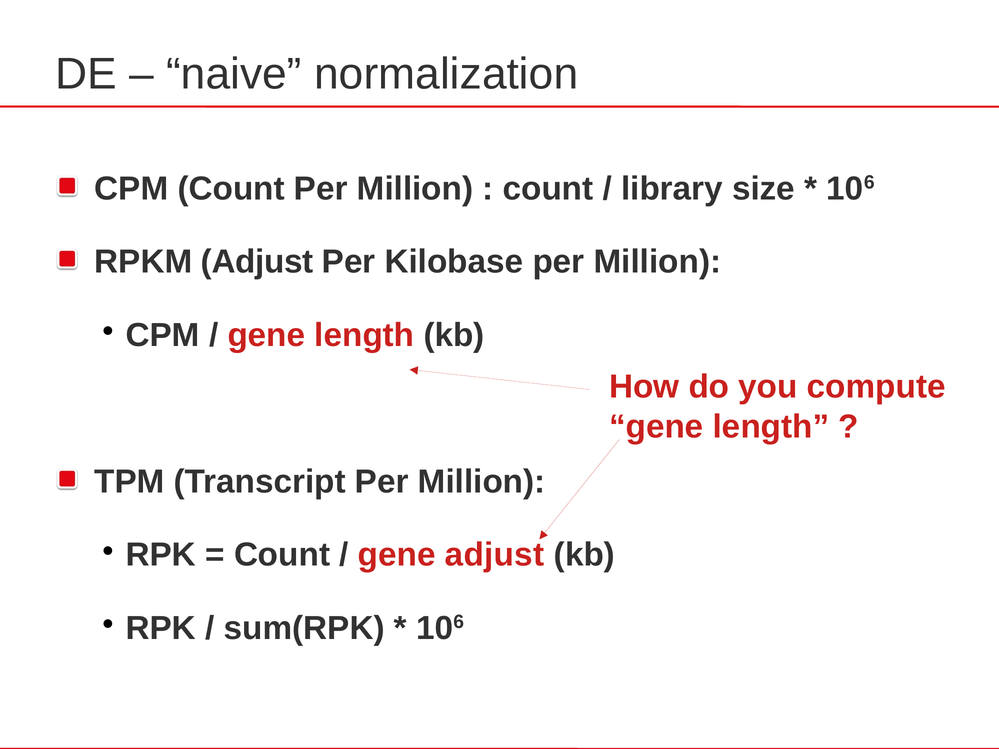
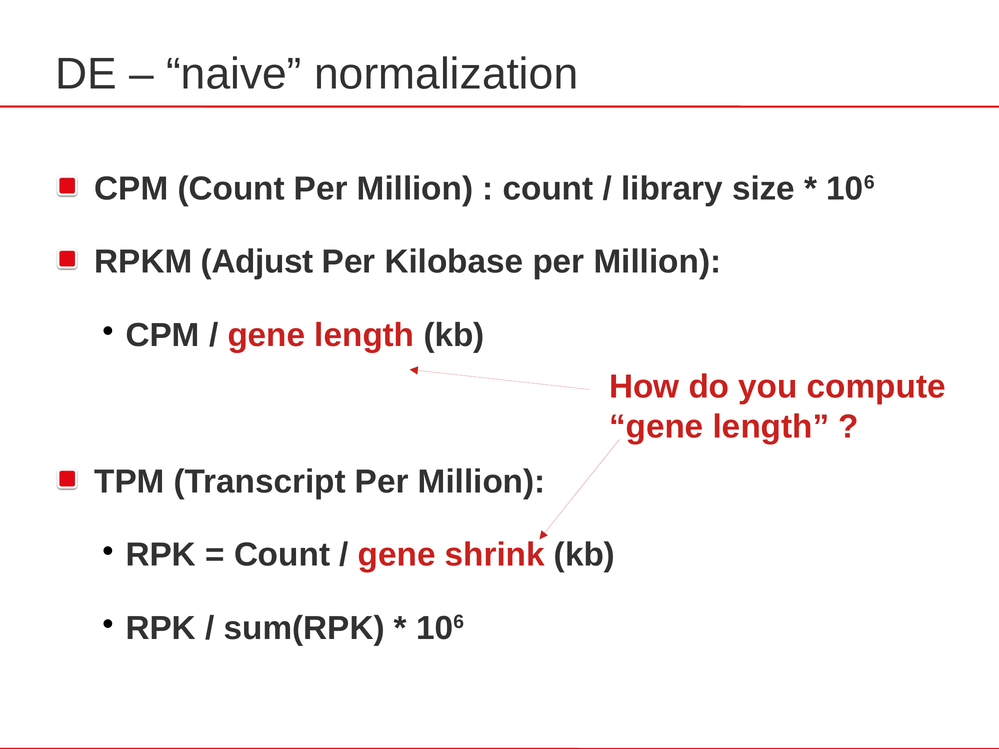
gene adjust: adjust -> shrink
